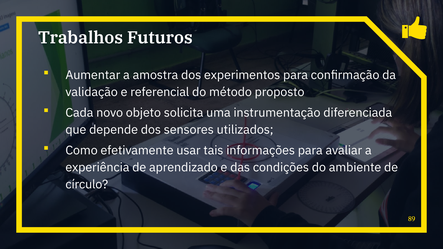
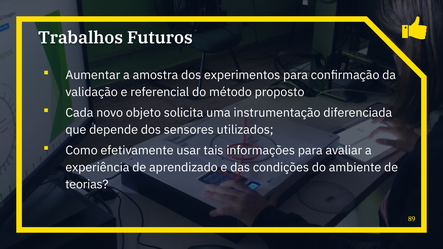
círculo: círculo -> teorias
